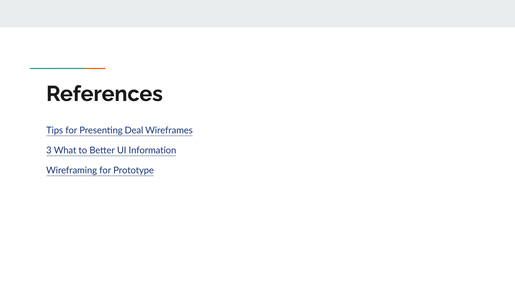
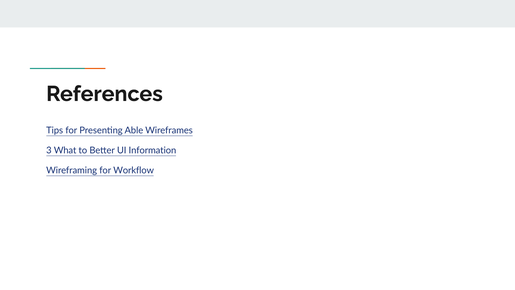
Deal: Deal -> Able
Prototype: Prototype -> Workflow
